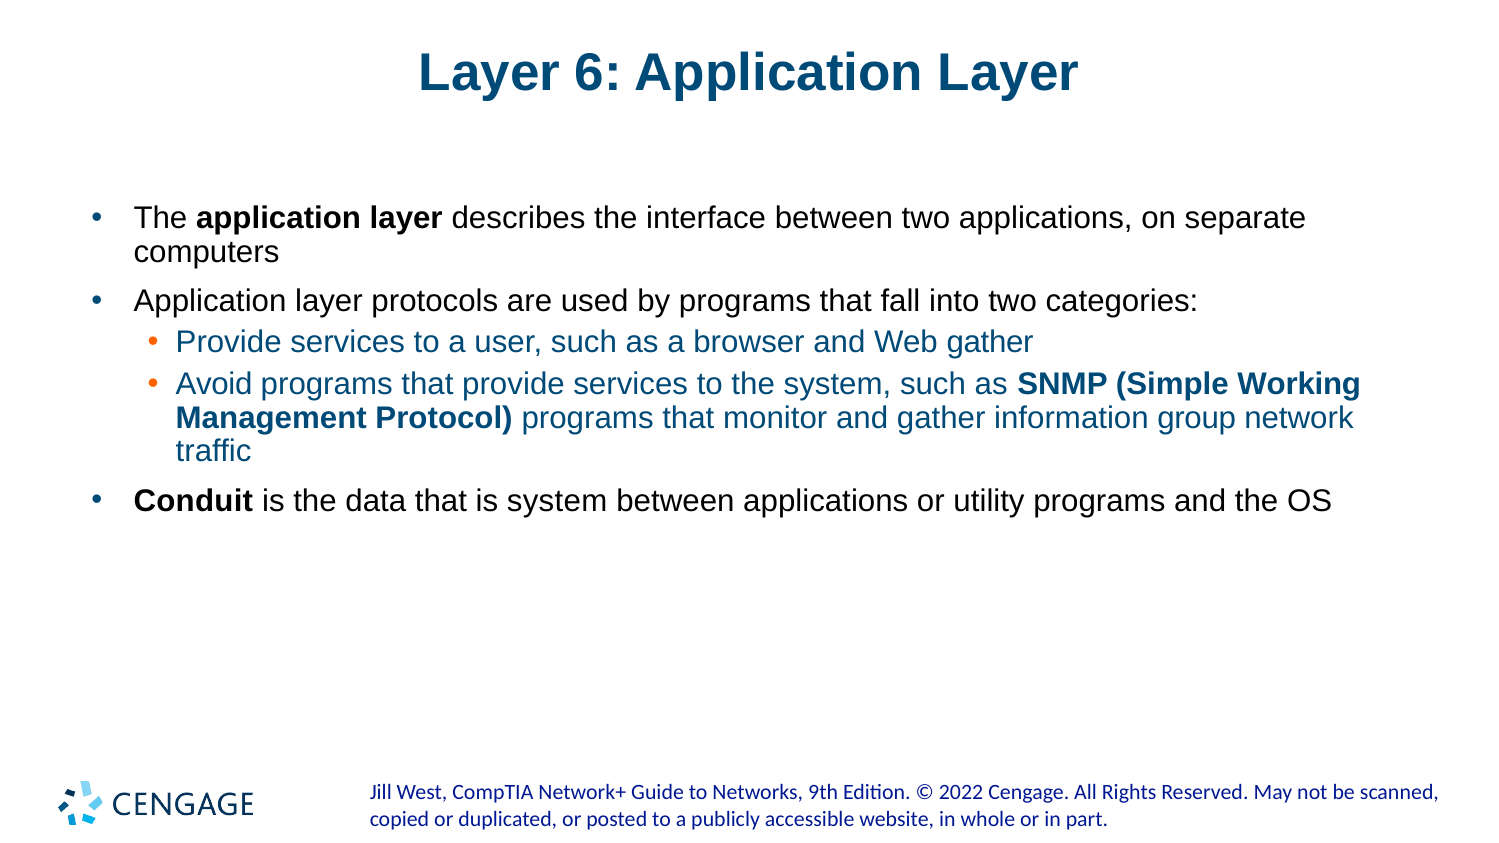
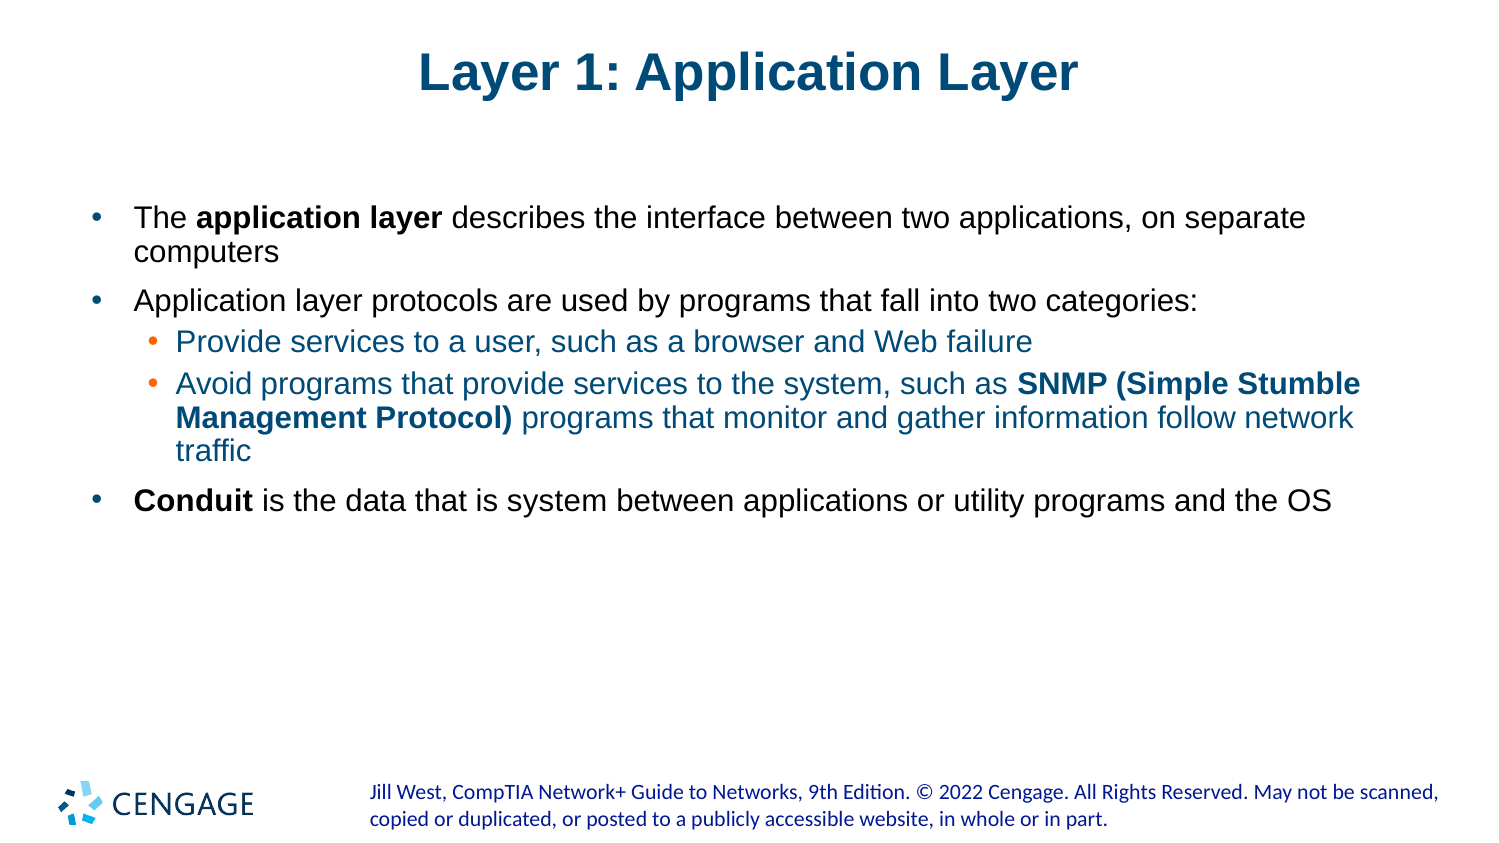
6: 6 -> 1
Web gather: gather -> failure
Working: Working -> Stumble
group: group -> follow
